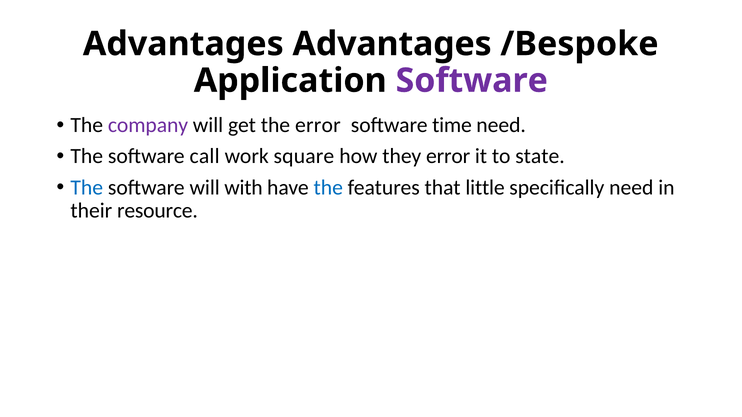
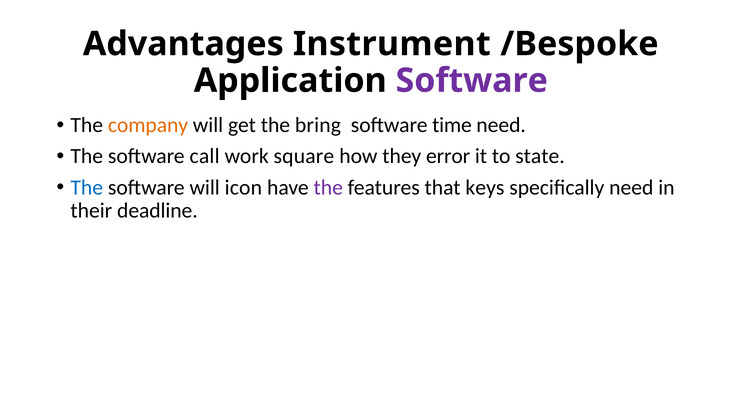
Advantages Advantages: Advantages -> Instrument
company colour: purple -> orange
the error: error -> bring
with: with -> icon
the at (328, 188) colour: blue -> purple
little: little -> keys
resource: resource -> deadline
